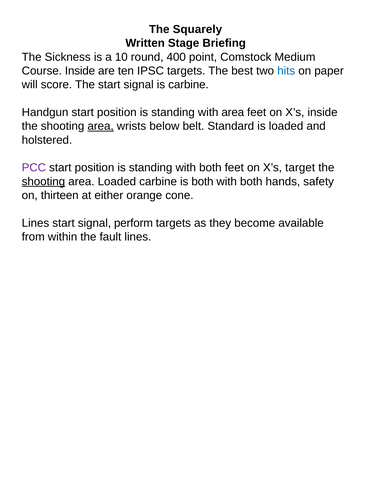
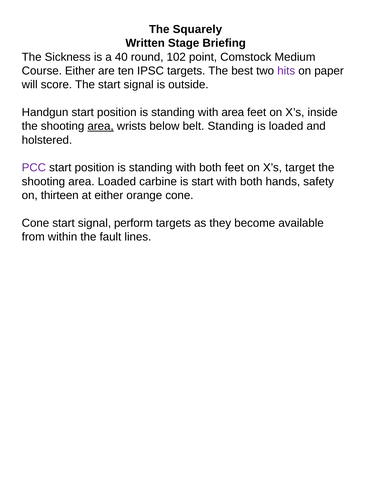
10: 10 -> 40
400: 400 -> 102
Course Inside: Inside -> Either
hits colour: blue -> purple
is carbine: carbine -> outside
belt Standard: Standard -> Standing
shooting at (43, 181) underline: present -> none
is both: both -> start
Lines at (35, 222): Lines -> Cone
